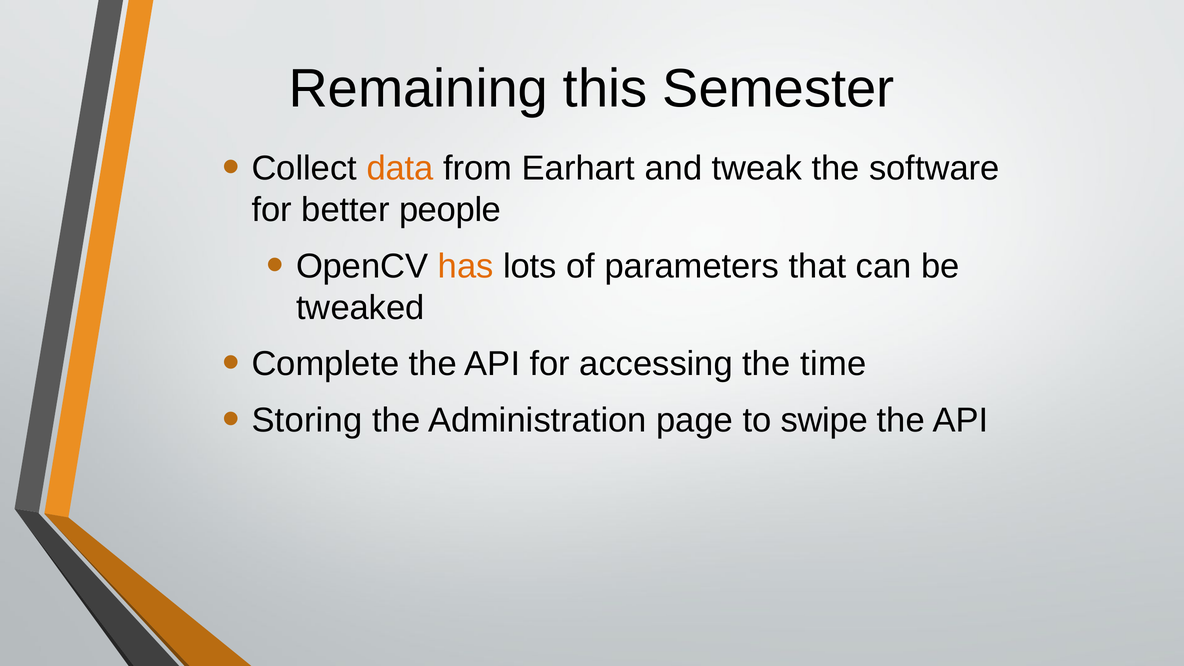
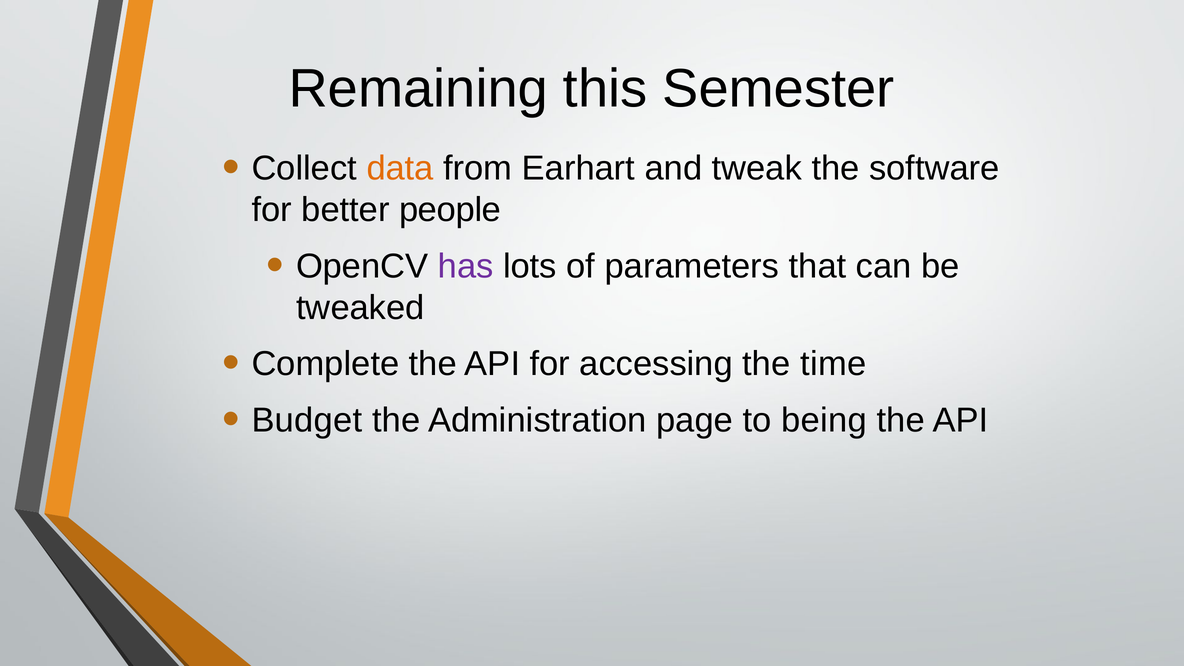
has colour: orange -> purple
Storing: Storing -> Budget
swipe: swipe -> being
